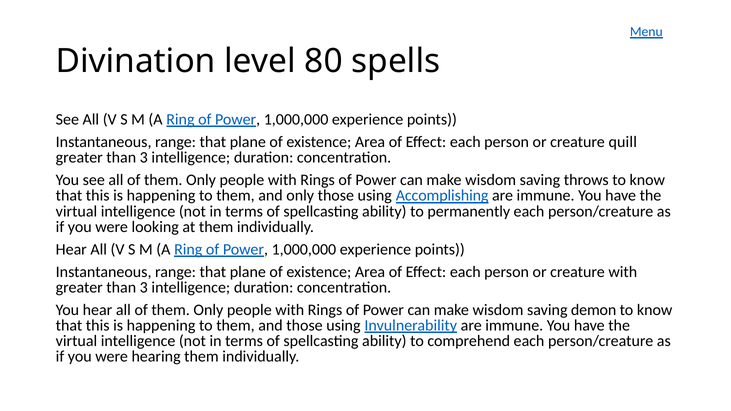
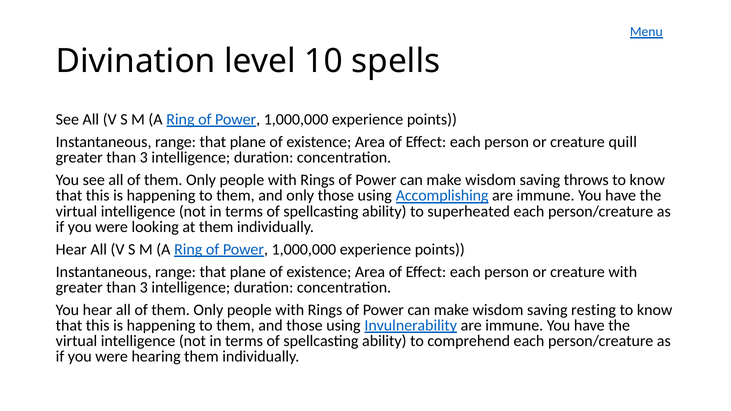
80: 80 -> 10
permanently: permanently -> superheated
demon: demon -> resting
